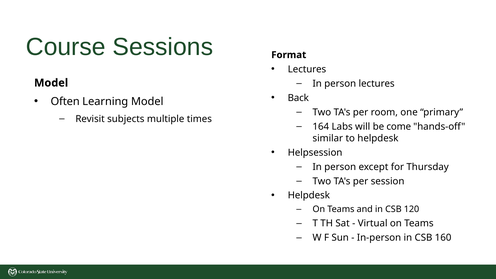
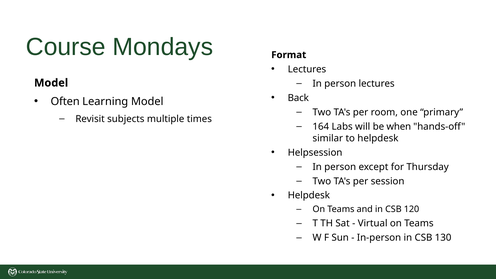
Sessions: Sessions -> Mondays
come: come -> when
160: 160 -> 130
